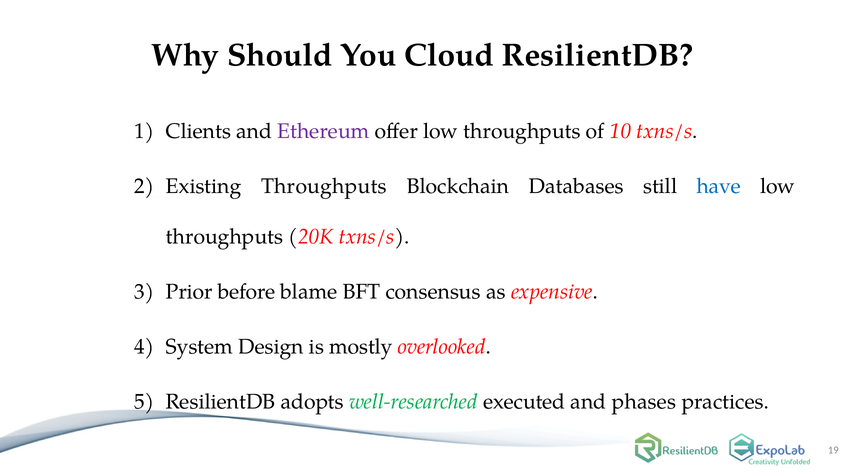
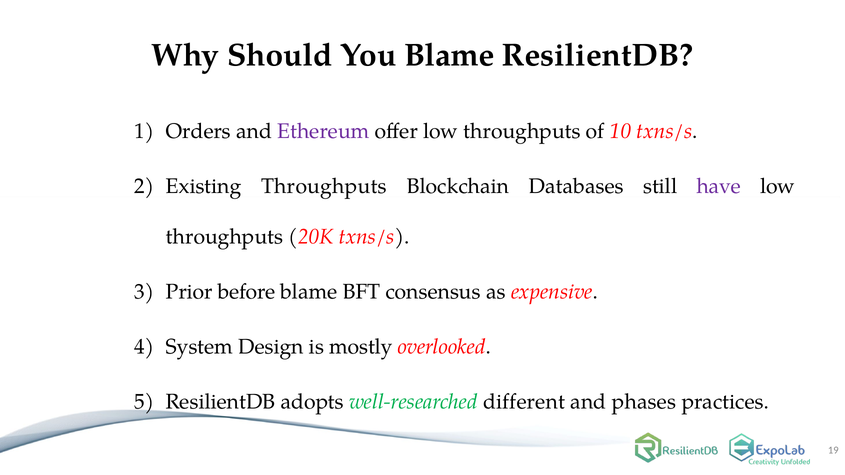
You Cloud: Cloud -> Blame
Clients: Clients -> Orders
have colour: blue -> purple
executed: executed -> different
